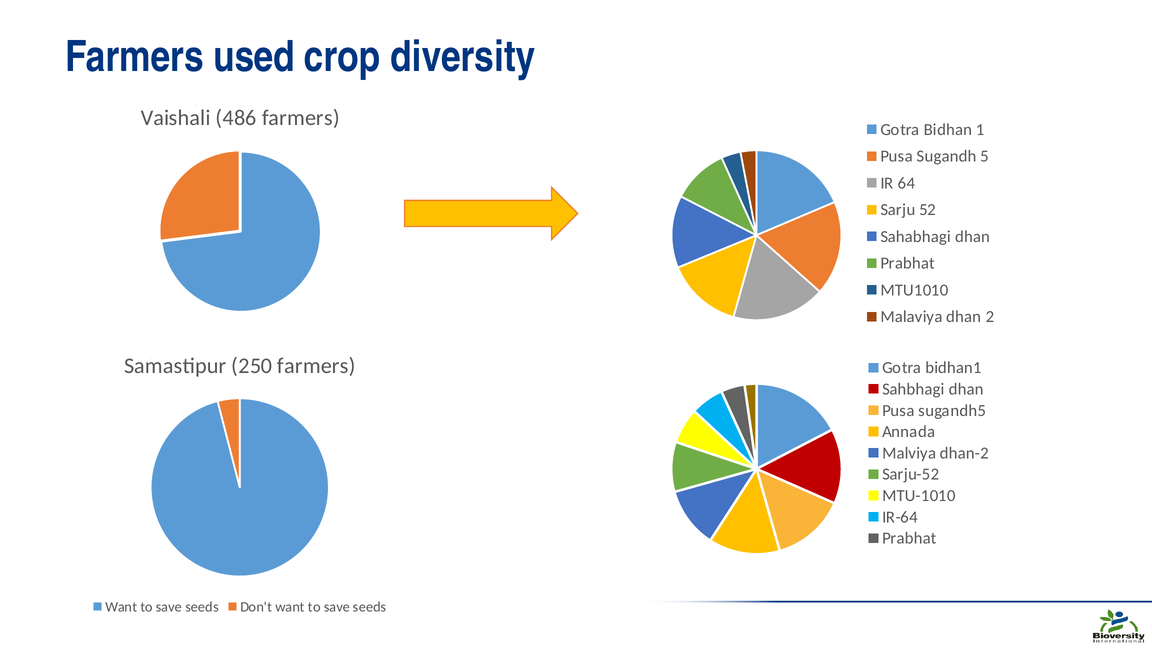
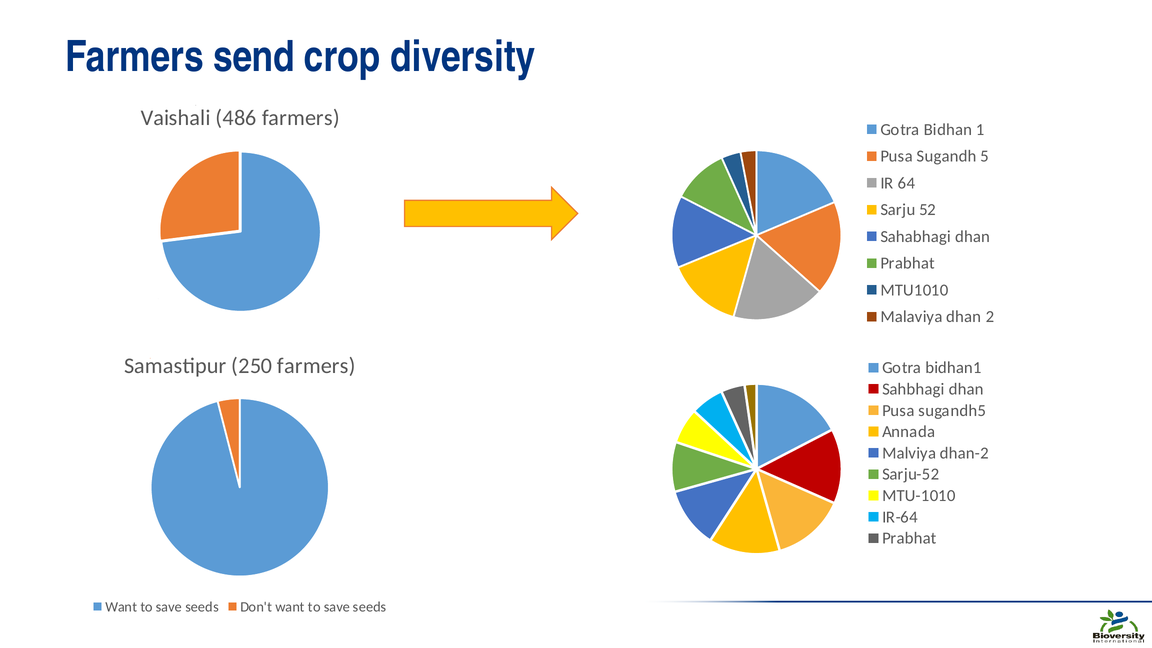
used: used -> send
